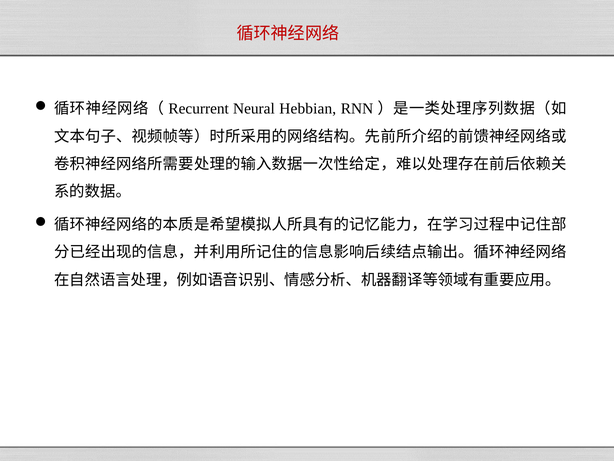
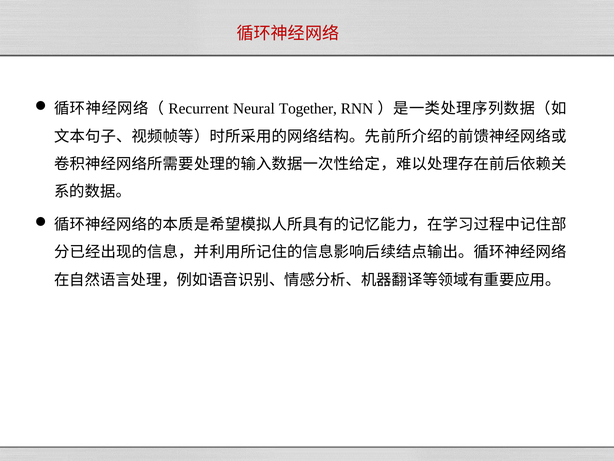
Hebbian: Hebbian -> Together
